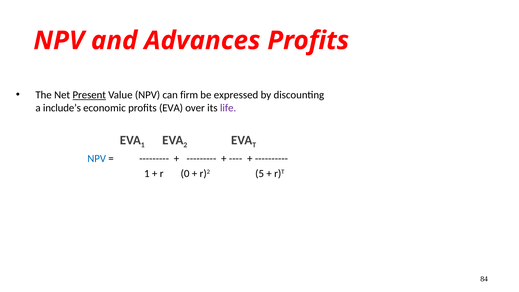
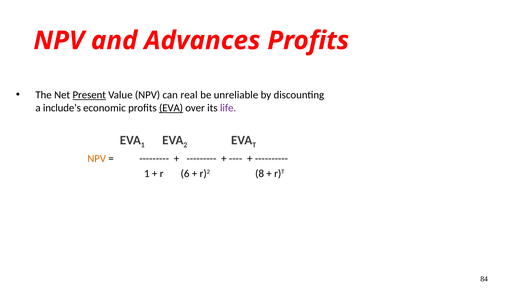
firm: firm -> real
expressed: expressed -> unreliable
EVA at (171, 108) underline: none -> present
NPV at (97, 158) colour: blue -> orange
0: 0 -> 6
5: 5 -> 8
